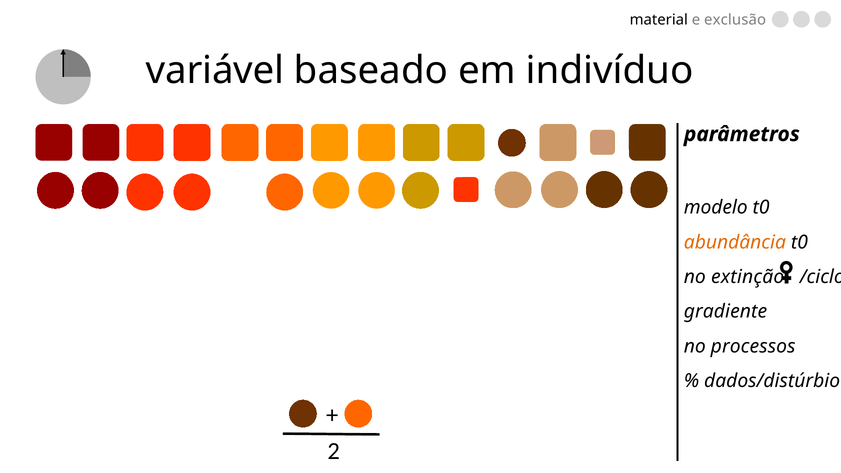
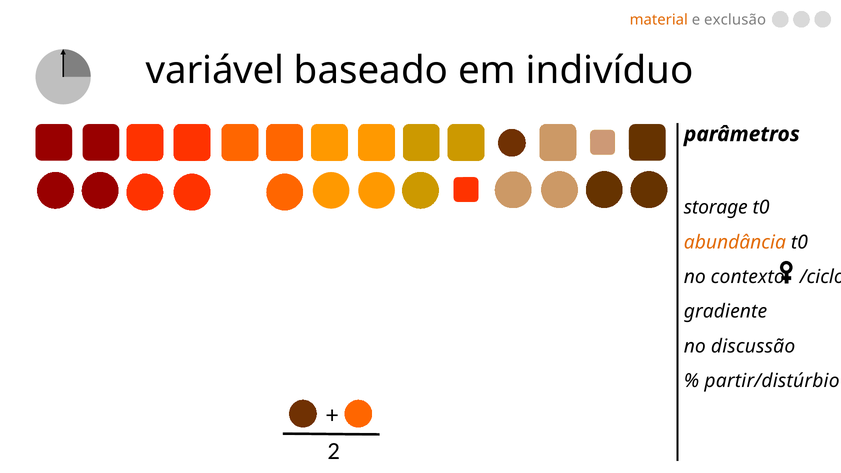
material colour: black -> orange
modelo: modelo -> storage
extinção: extinção -> contexto
processos: processos -> discussão
dados/distúrbio: dados/distúrbio -> partir/distúrbio
